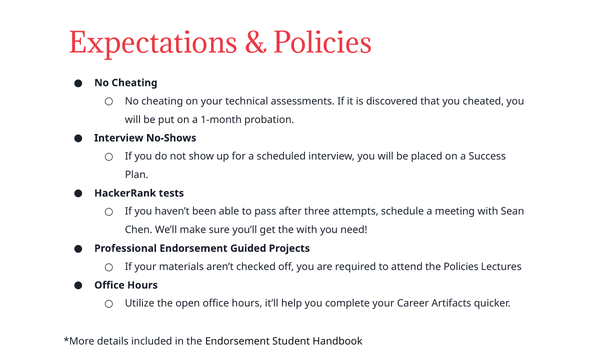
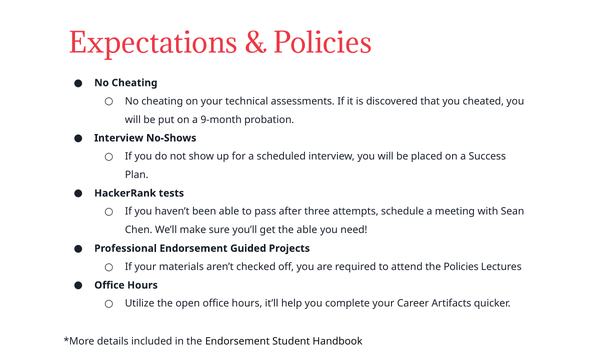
1-month: 1-month -> 9-month
the with: with -> able
